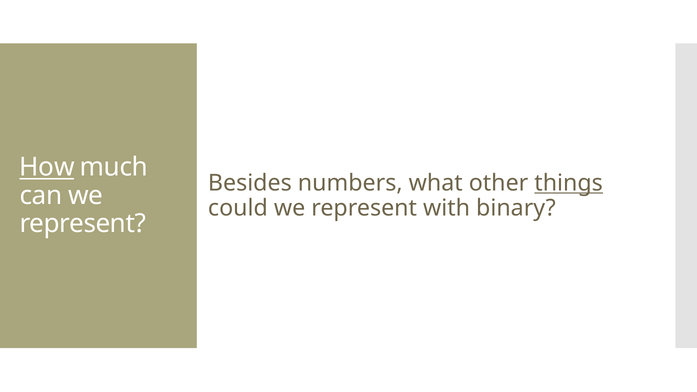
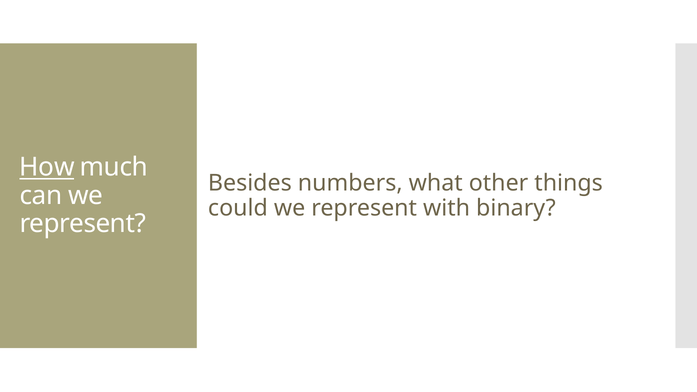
things underline: present -> none
